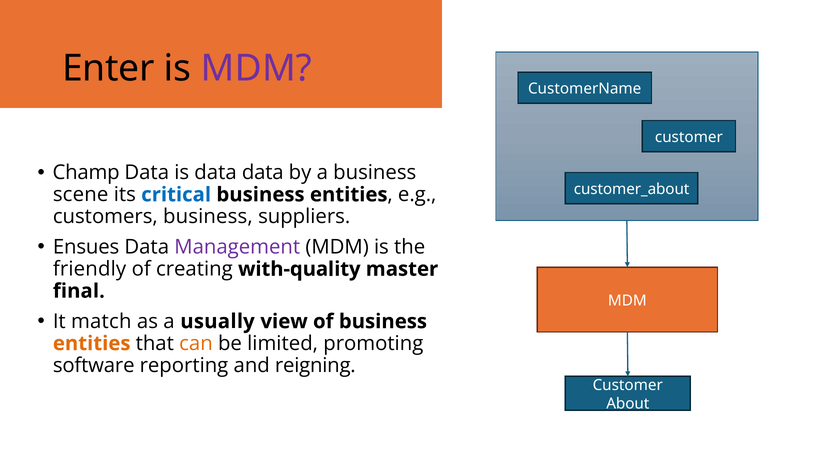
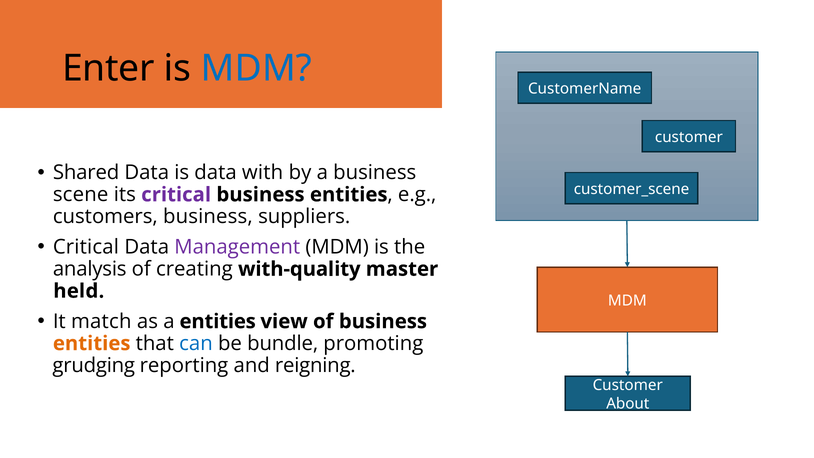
MDM at (257, 68) colour: purple -> blue
Champ: Champ -> Shared
data data: data -> with
customer_about: customer_about -> customer_scene
critical at (176, 195) colour: blue -> purple
Ensues at (86, 247): Ensues -> Critical
friendly: friendly -> analysis
final: final -> held
a usually: usually -> entities
can colour: orange -> blue
limited: limited -> bundle
software: software -> grudging
